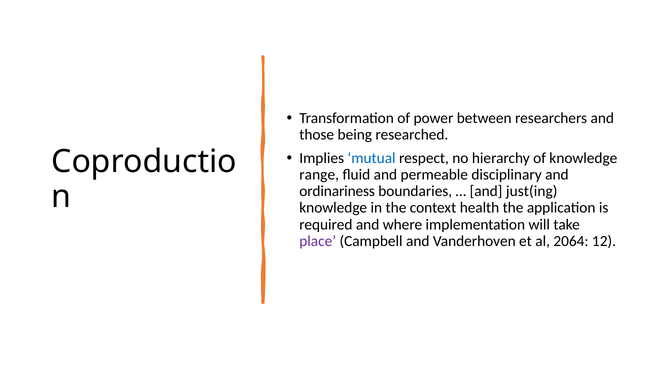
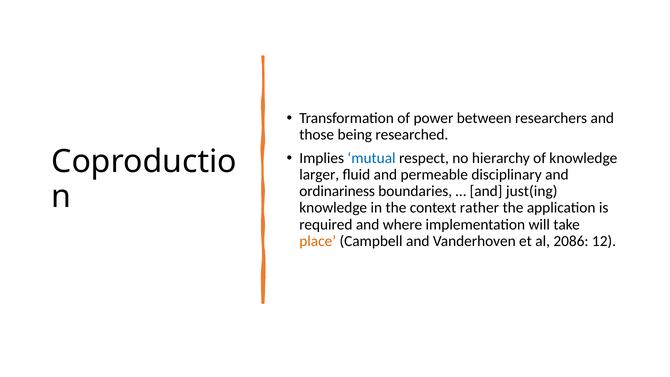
range: range -> larger
health: health -> rather
place colour: purple -> orange
2064: 2064 -> 2086
